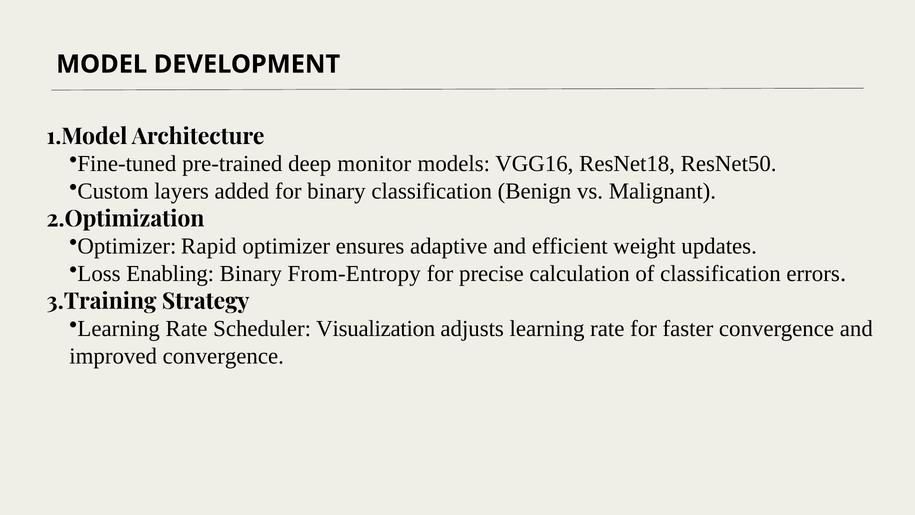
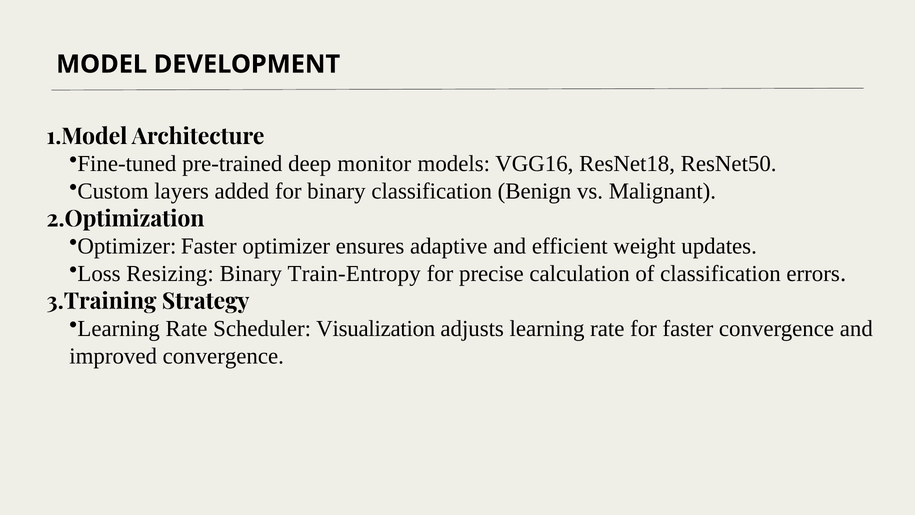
Optimizer Rapid: Rapid -> Faster
Enabling: Enabling -> Resizing
From-Entropy: From-Entropy -> Train-Entropy
